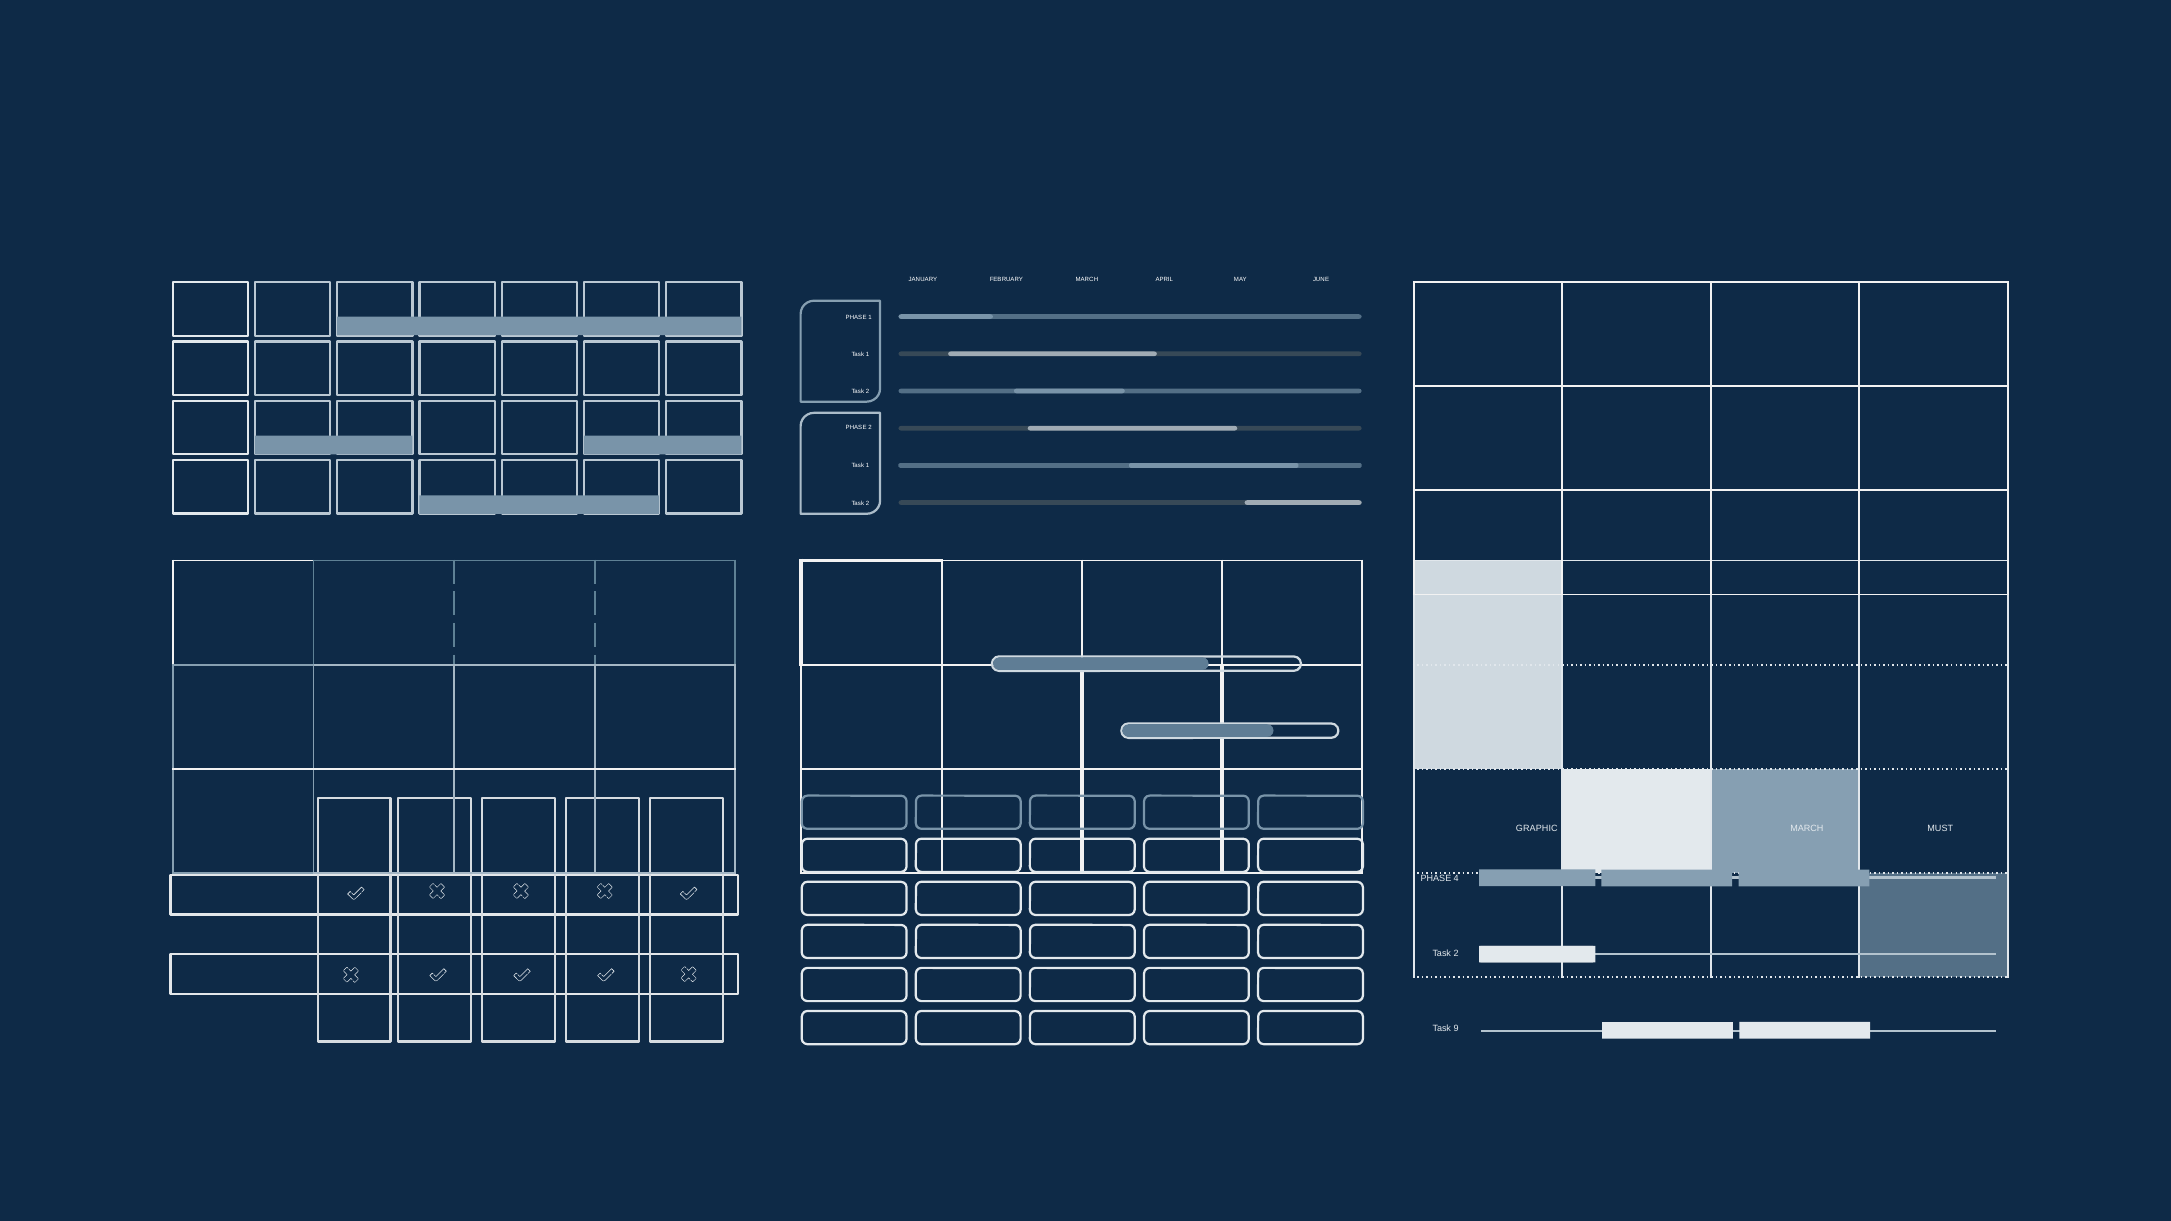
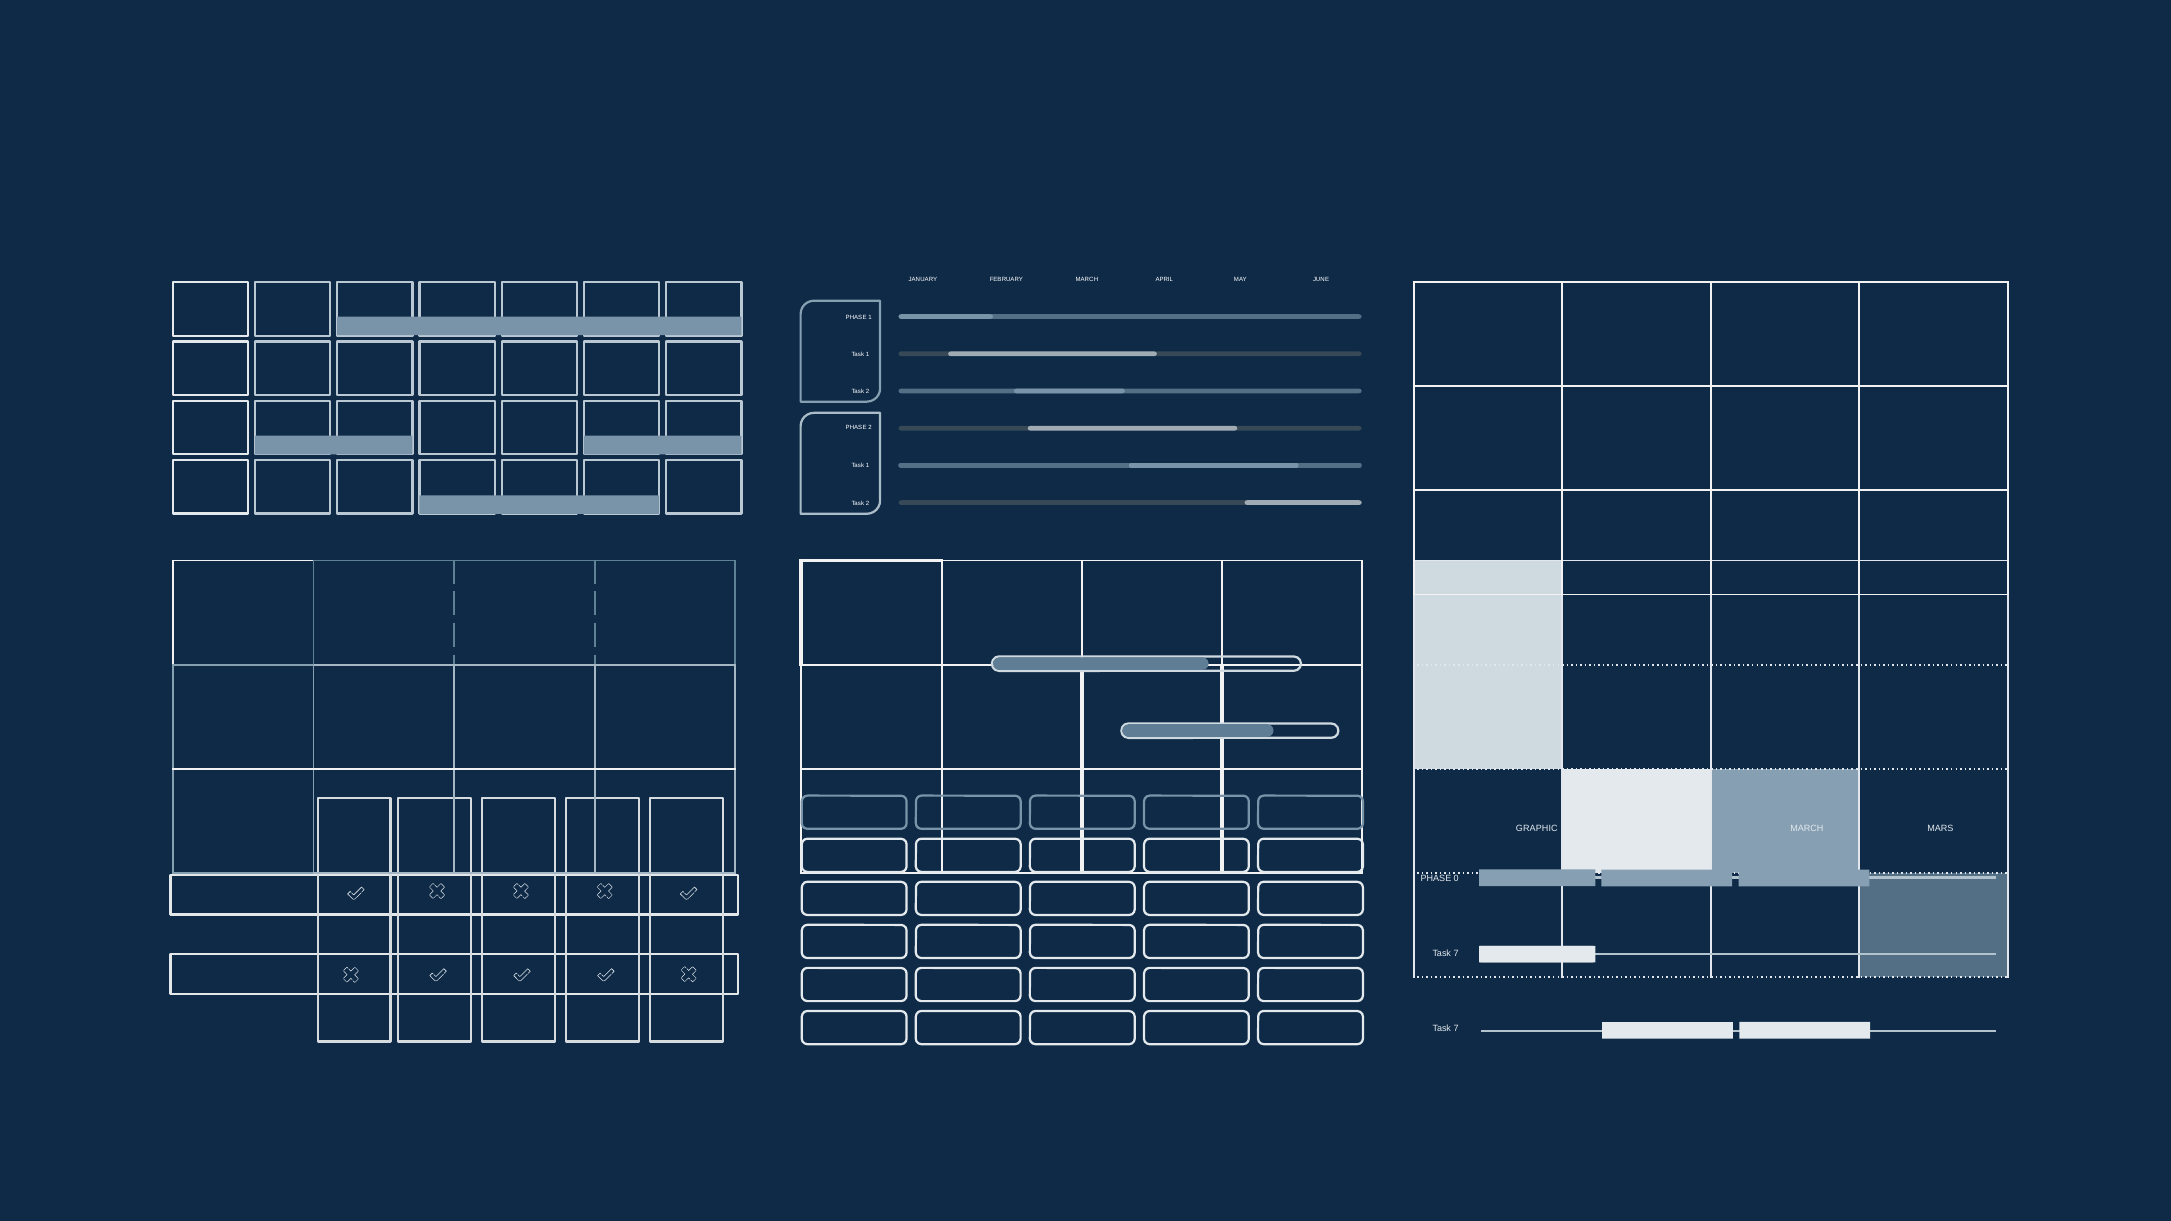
MUST: MUST -> MARS
4: 4 -> 0
2 at (1456, 953): 2 -> 7
9 at (1456, 1028): 9 -> 7
